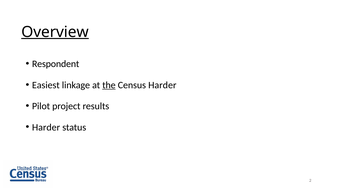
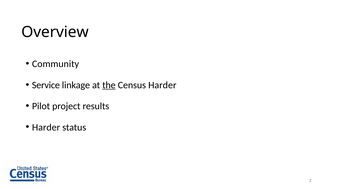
Overview underline: present -> none
Respondent: Respondent -> Community
Easiest: Easiest -> Service
